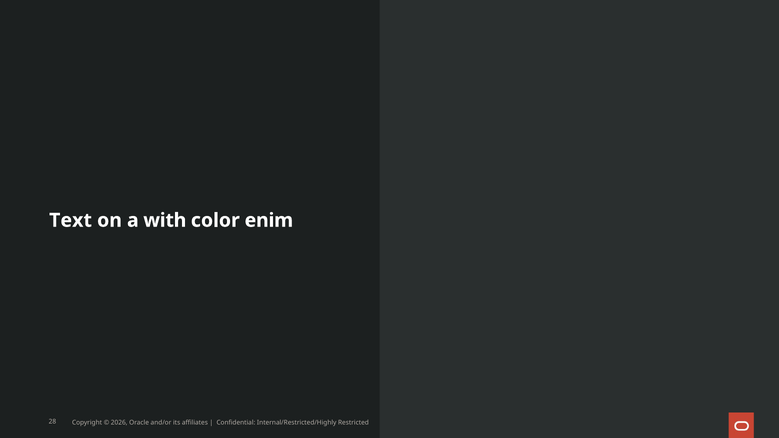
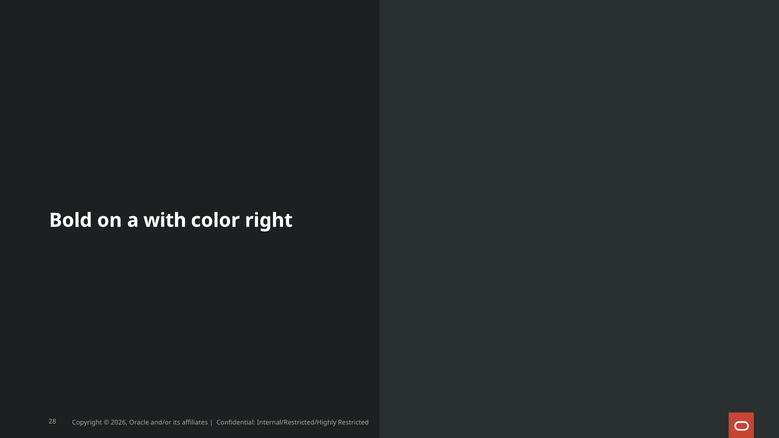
Text: Text -> Bold
enim: enim -> right
